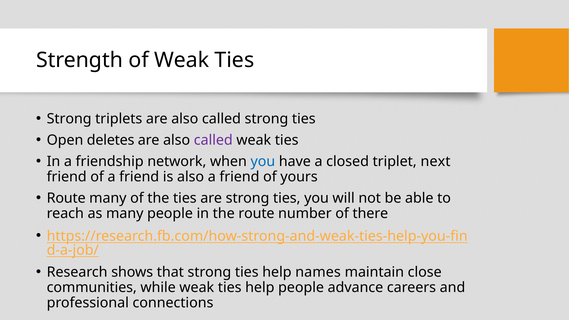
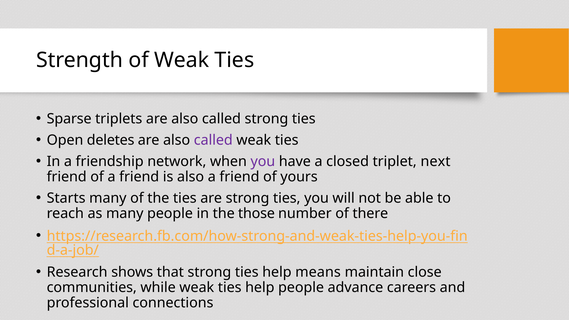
Strong at (69, 119): Strong -> Sparse
you at (263, 161) colour: blue -> purple
Route at (66, 198): Route -> Starts
the route: route -> those
names: names -> means
